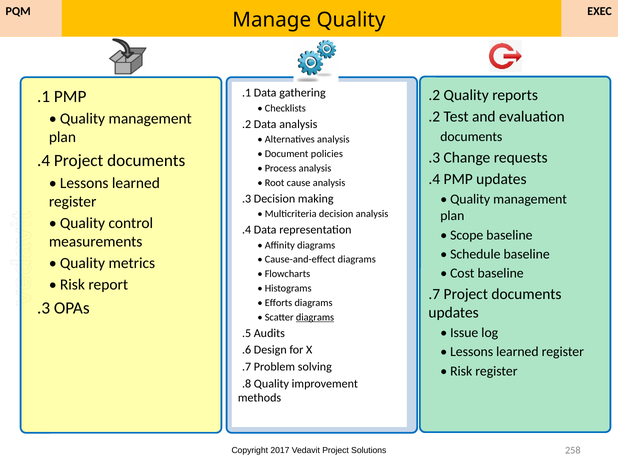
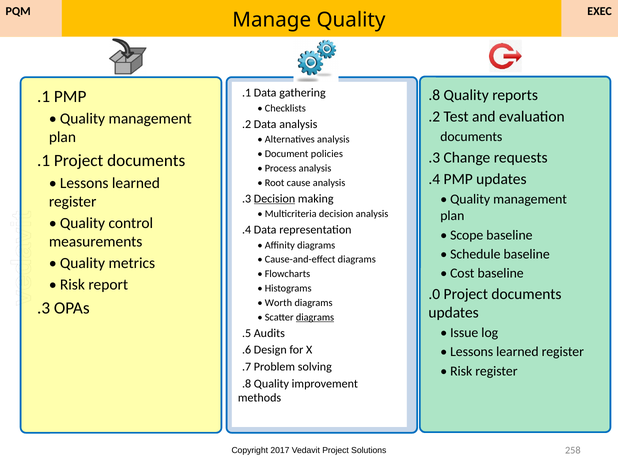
.2 at (434, 95): .2 -> .8
.4 at (44, 161): .4 -> .1
Decision at (275, 199) underline: none -> present
.7: .7 -> .0
Efforts: Efforts -> Worth
